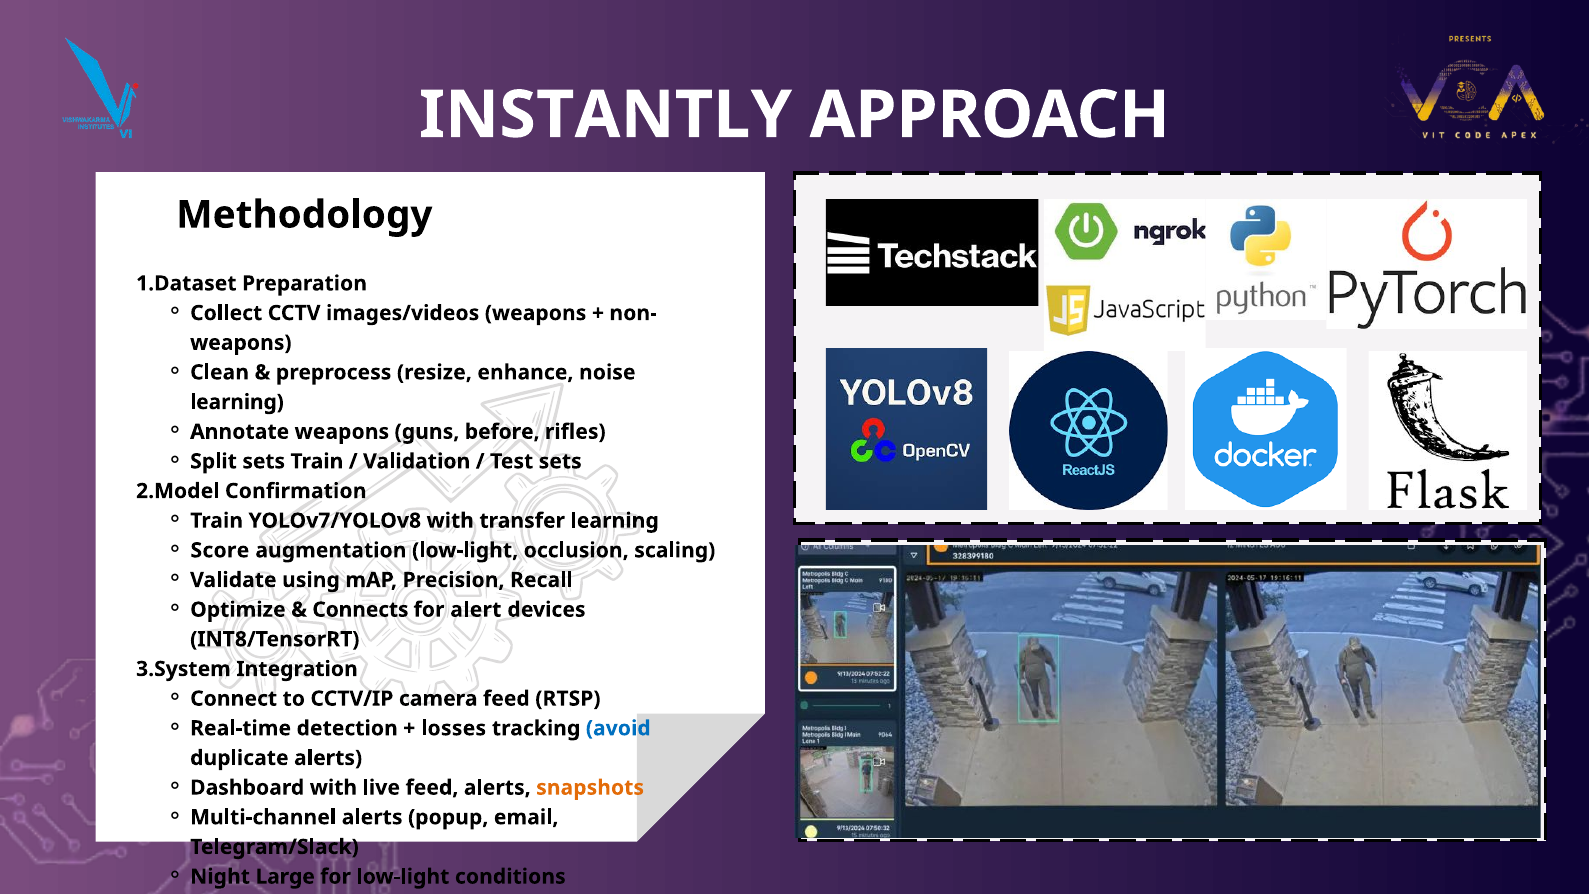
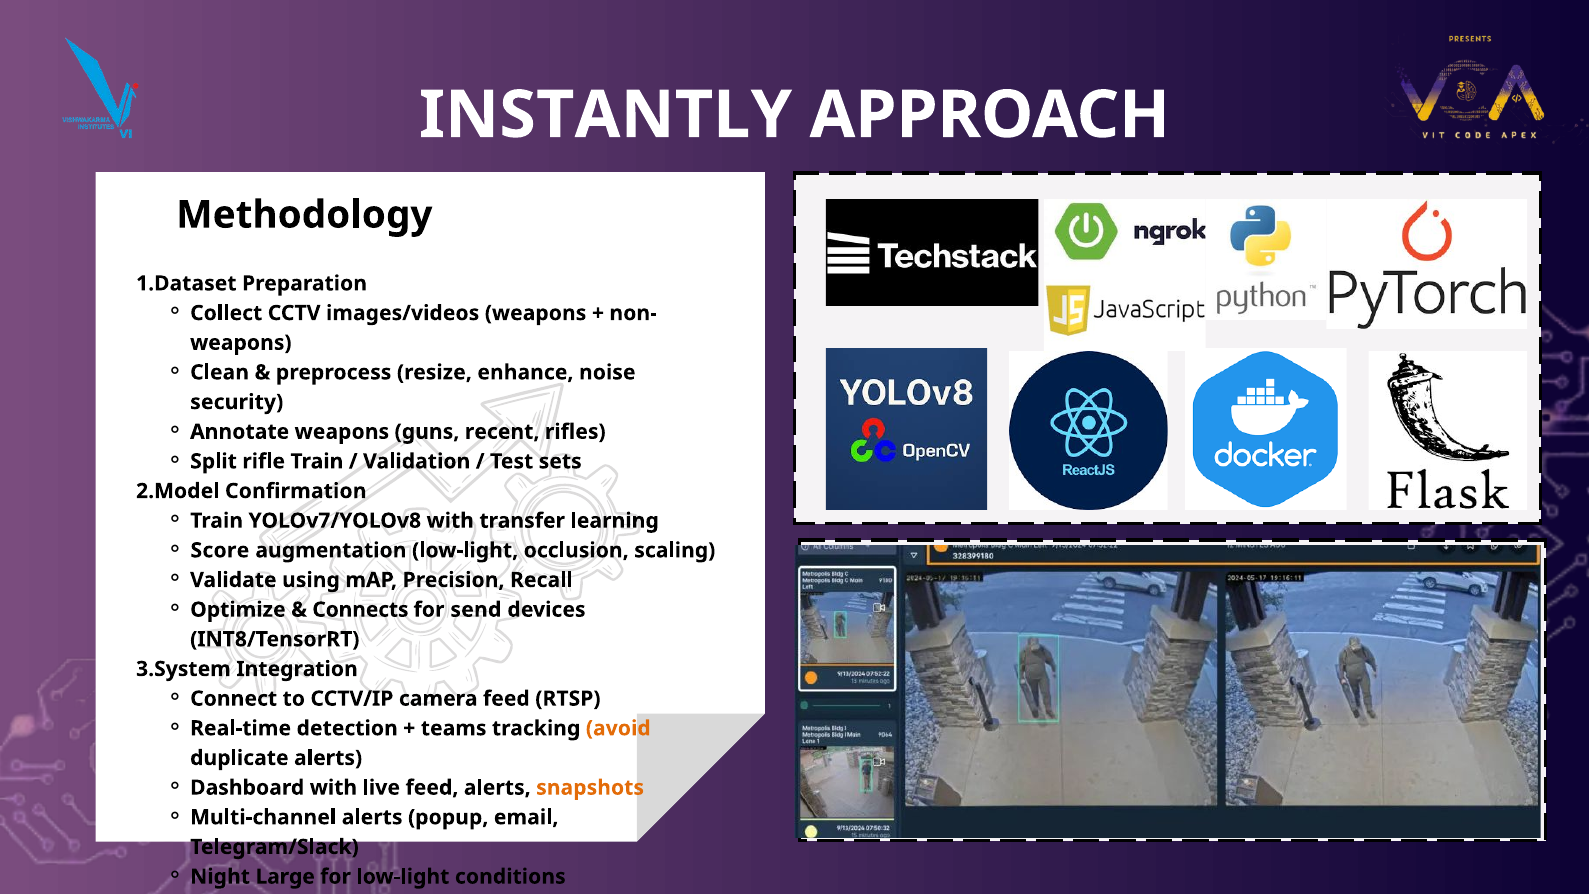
learning at (237, 402): learning -> security
before: before -> recent
Split sets: sets -> rifle
alert: alert -> send
losses: losses -> teams
avoid colour: blue -> orange
